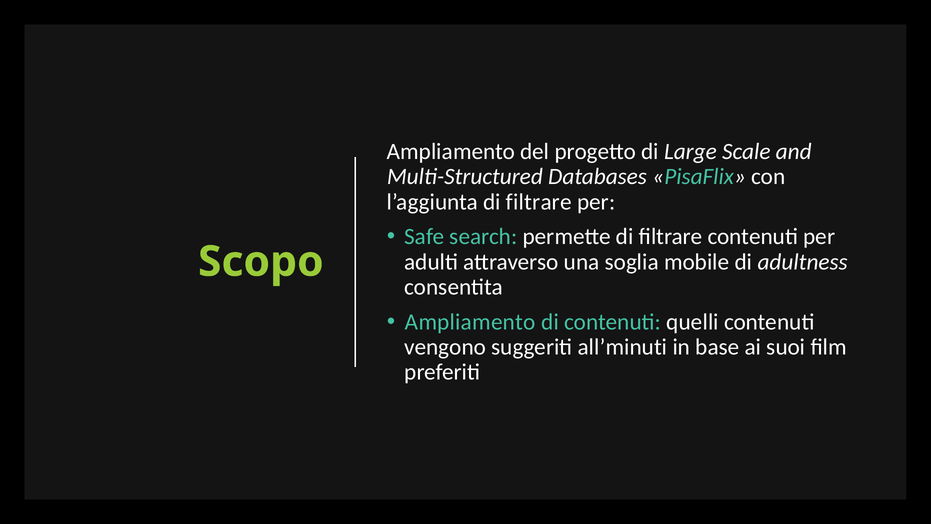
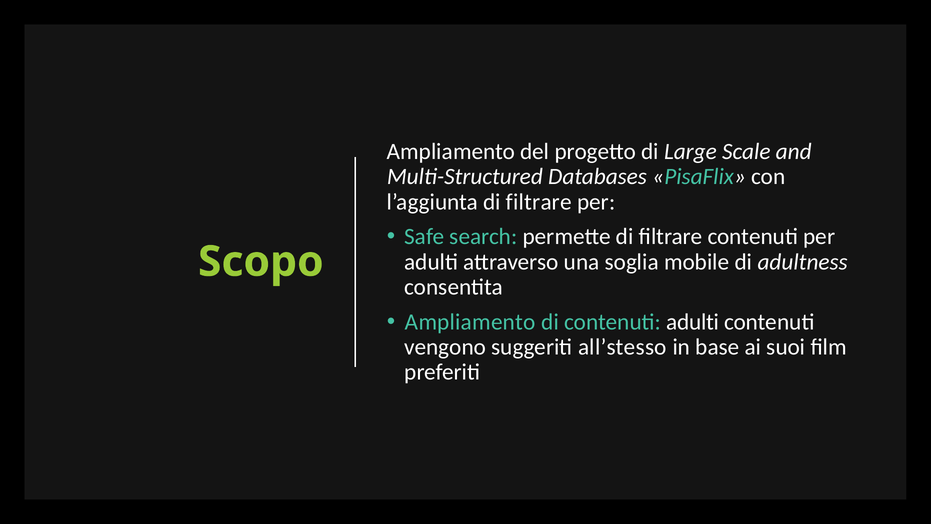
contenuti quelli: quelli -> adulti
all’minuti: all’minuti -> all’stesso
